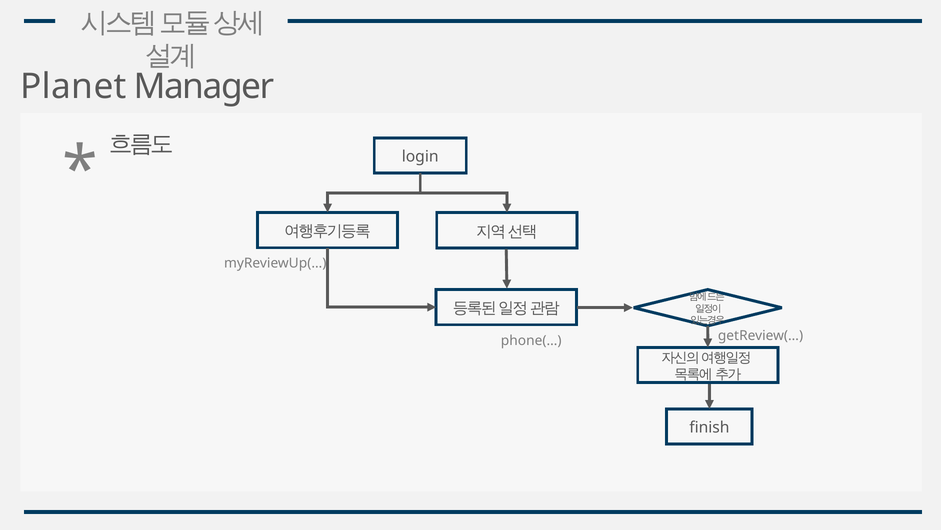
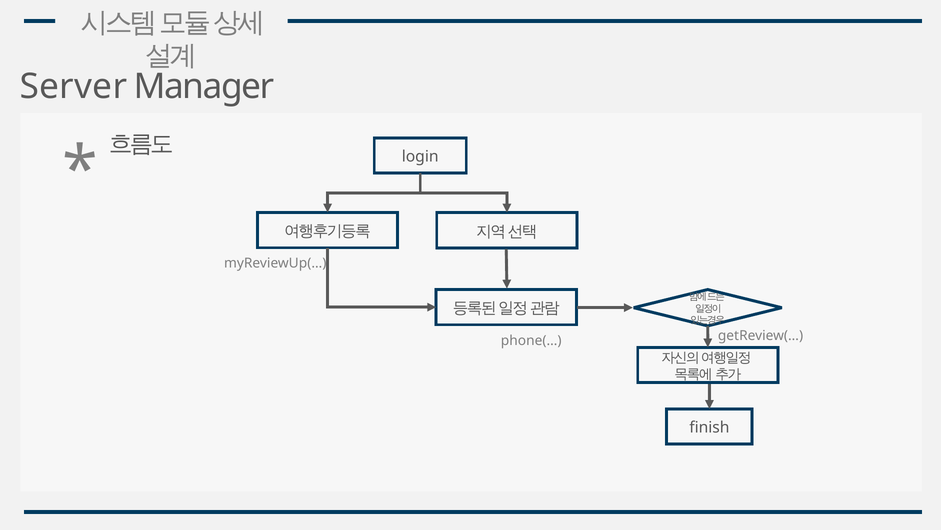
Planet: Planet -> Server
